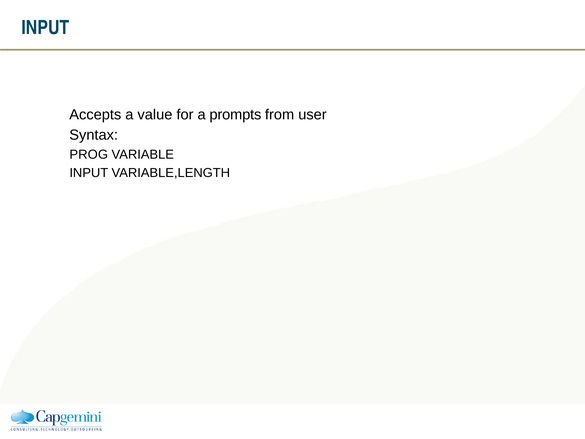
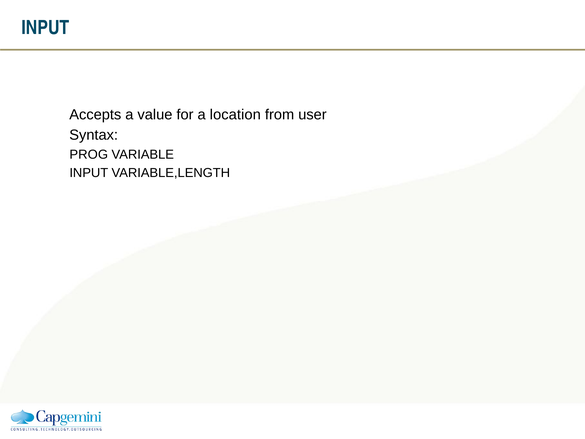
prompts: prompts -> location
